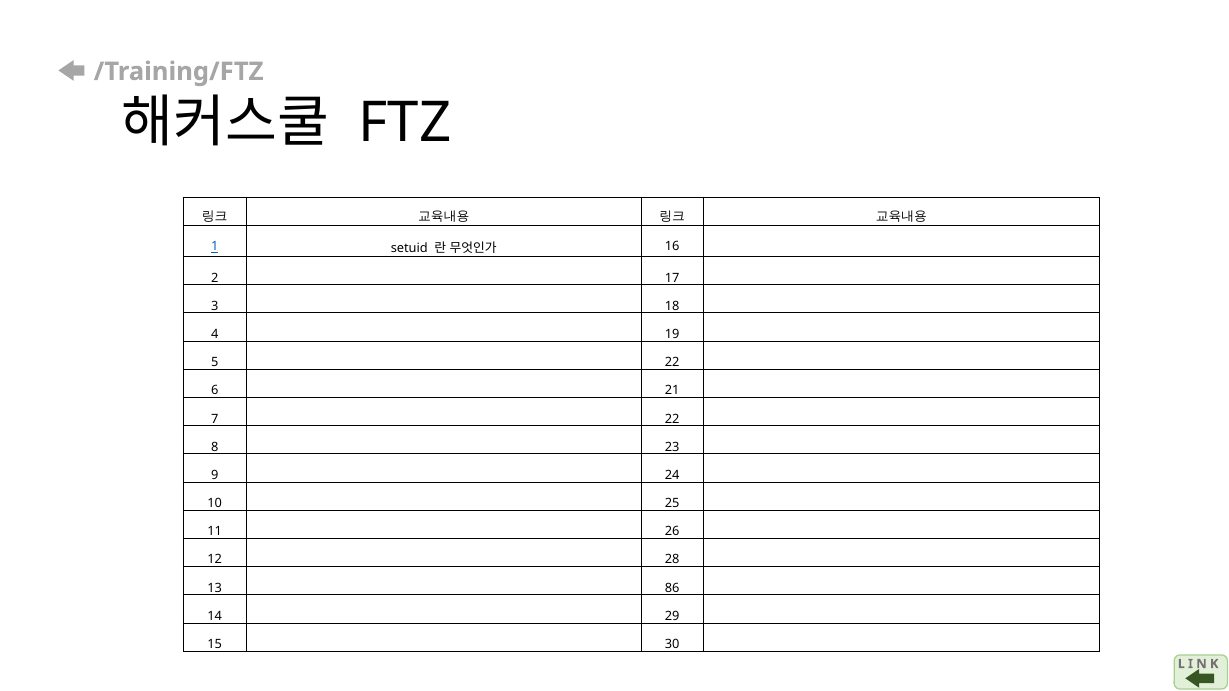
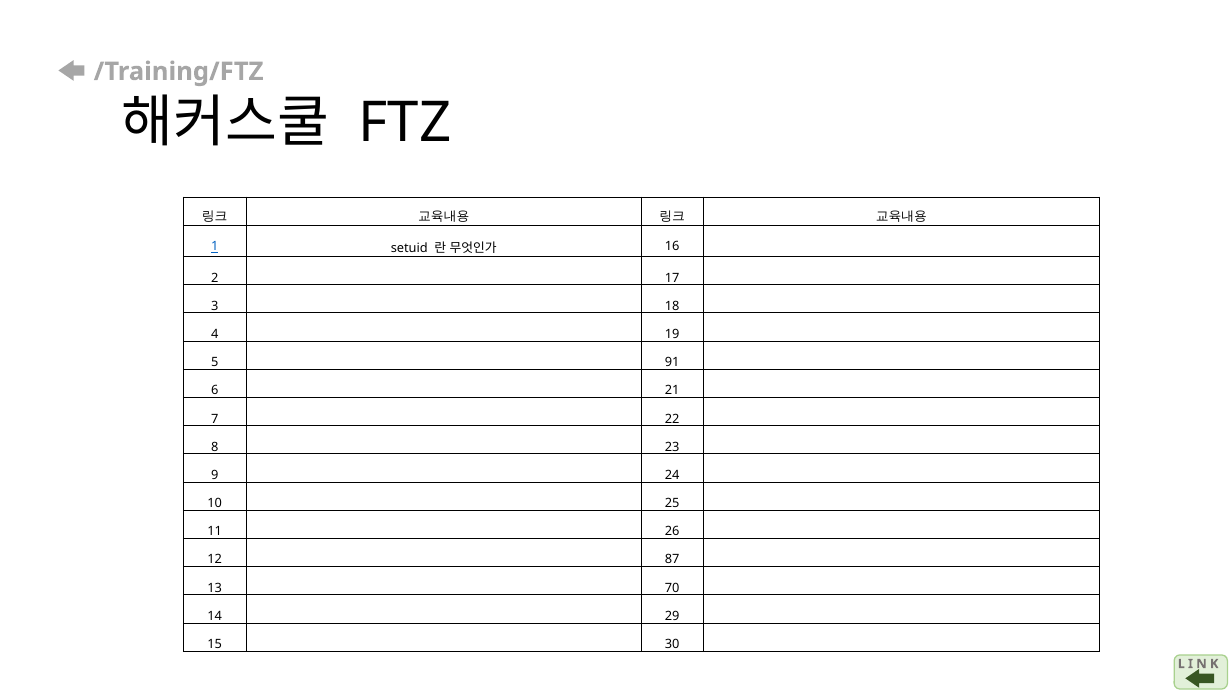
5 22: 22 -> 91
28: 28 -> 87
86: 86 -> 70
